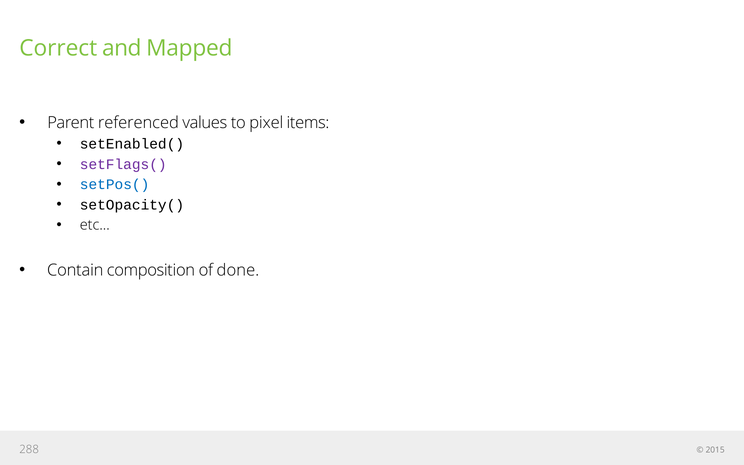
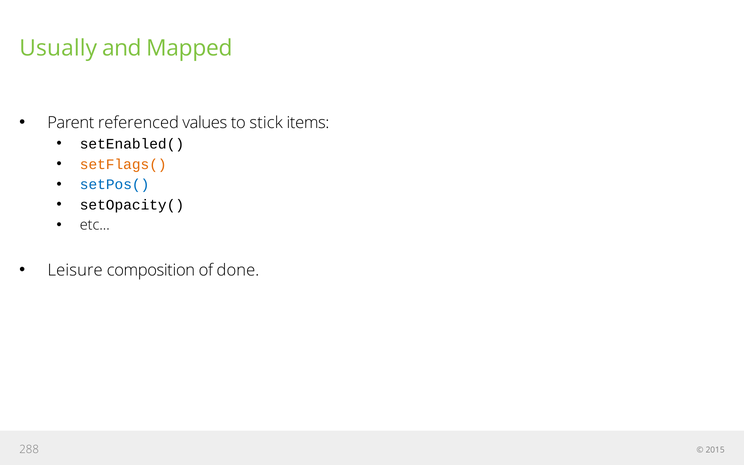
Correct: Correct -> Usually
pixel: pixel -> stick
setFlags( colour: purple -> orange
Contain: Contain -> Leisure
